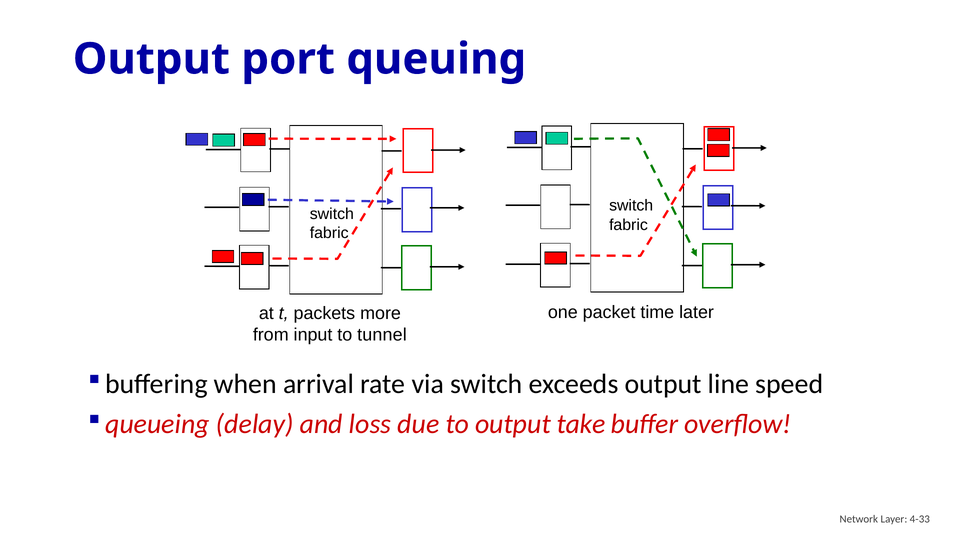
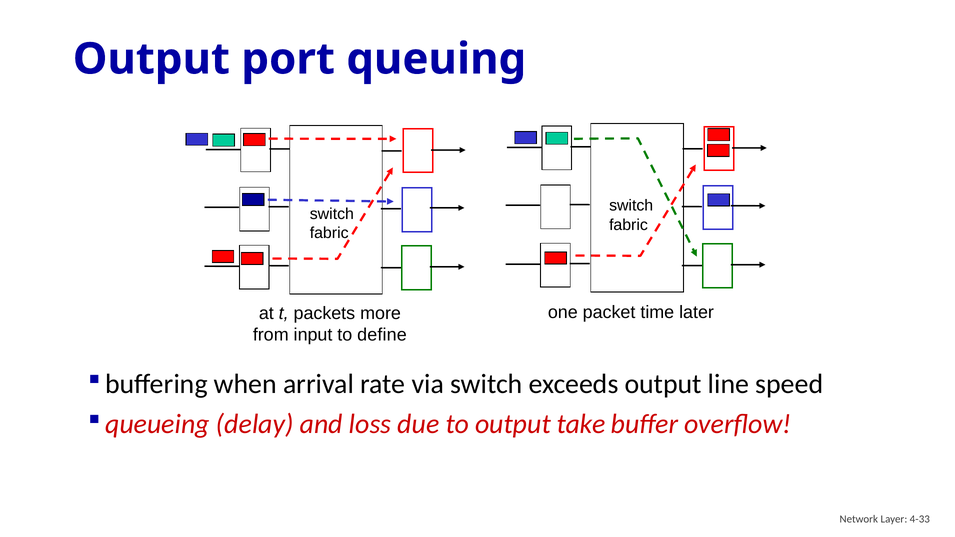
tunnel: tunnel -> define
